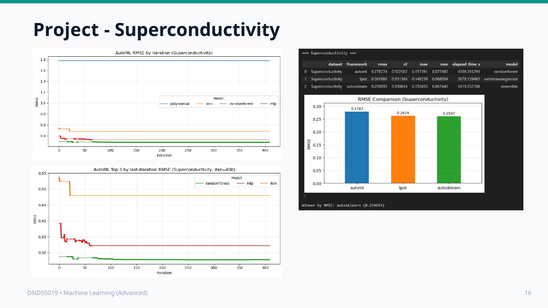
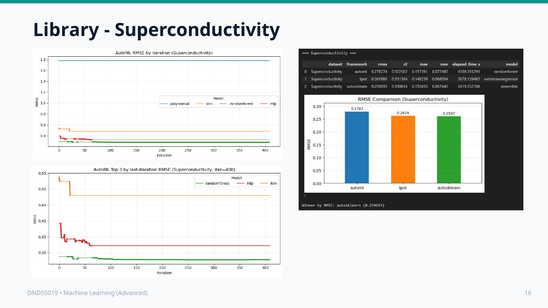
Project: Project -> Library
